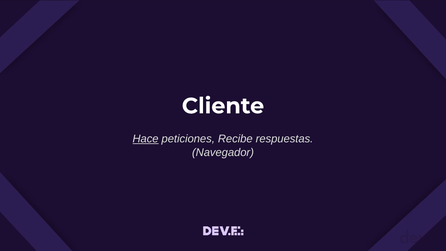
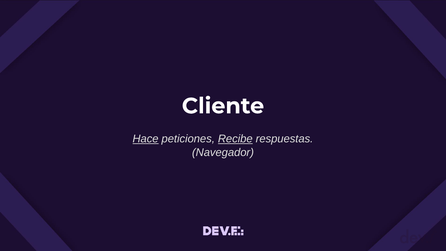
Recibe underline: none -> present
